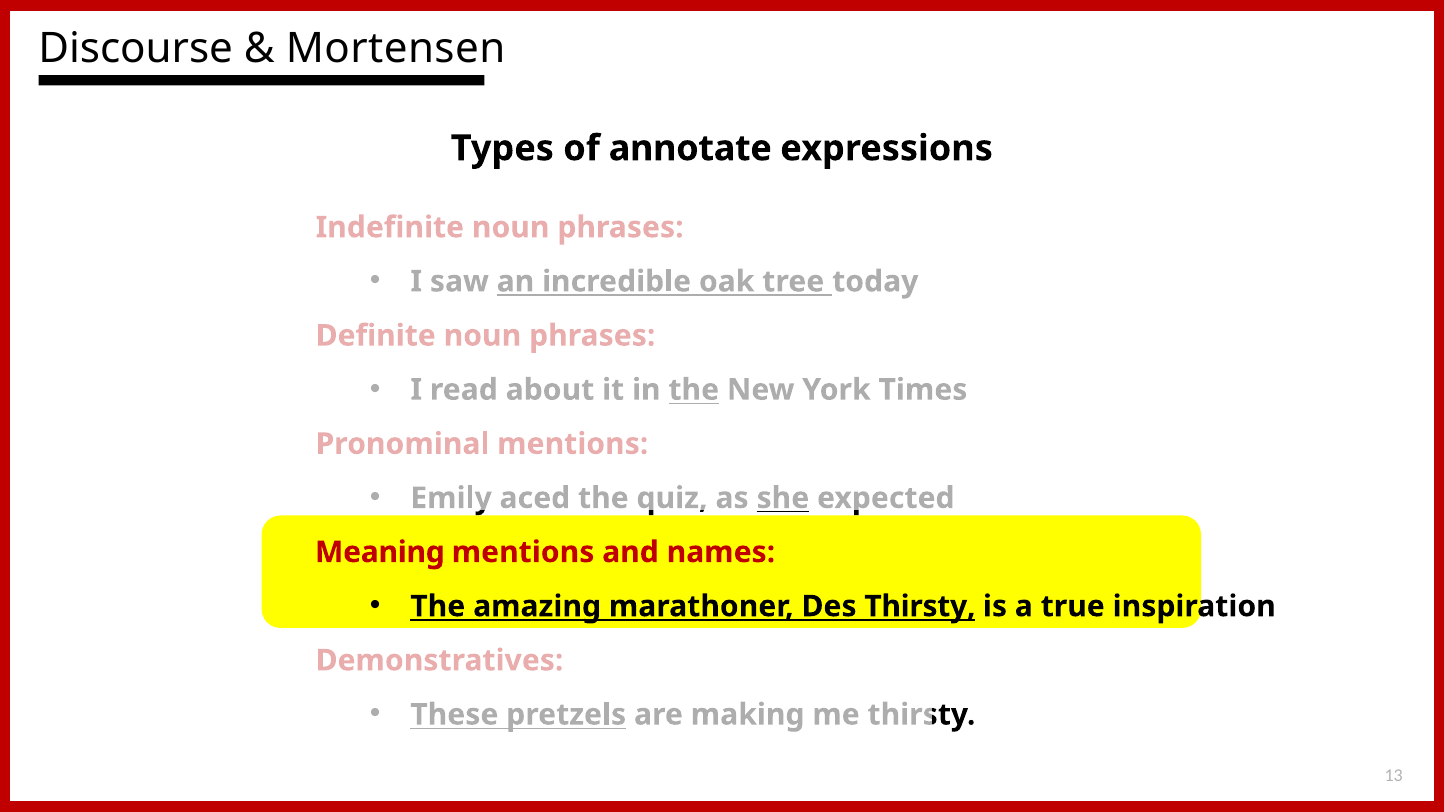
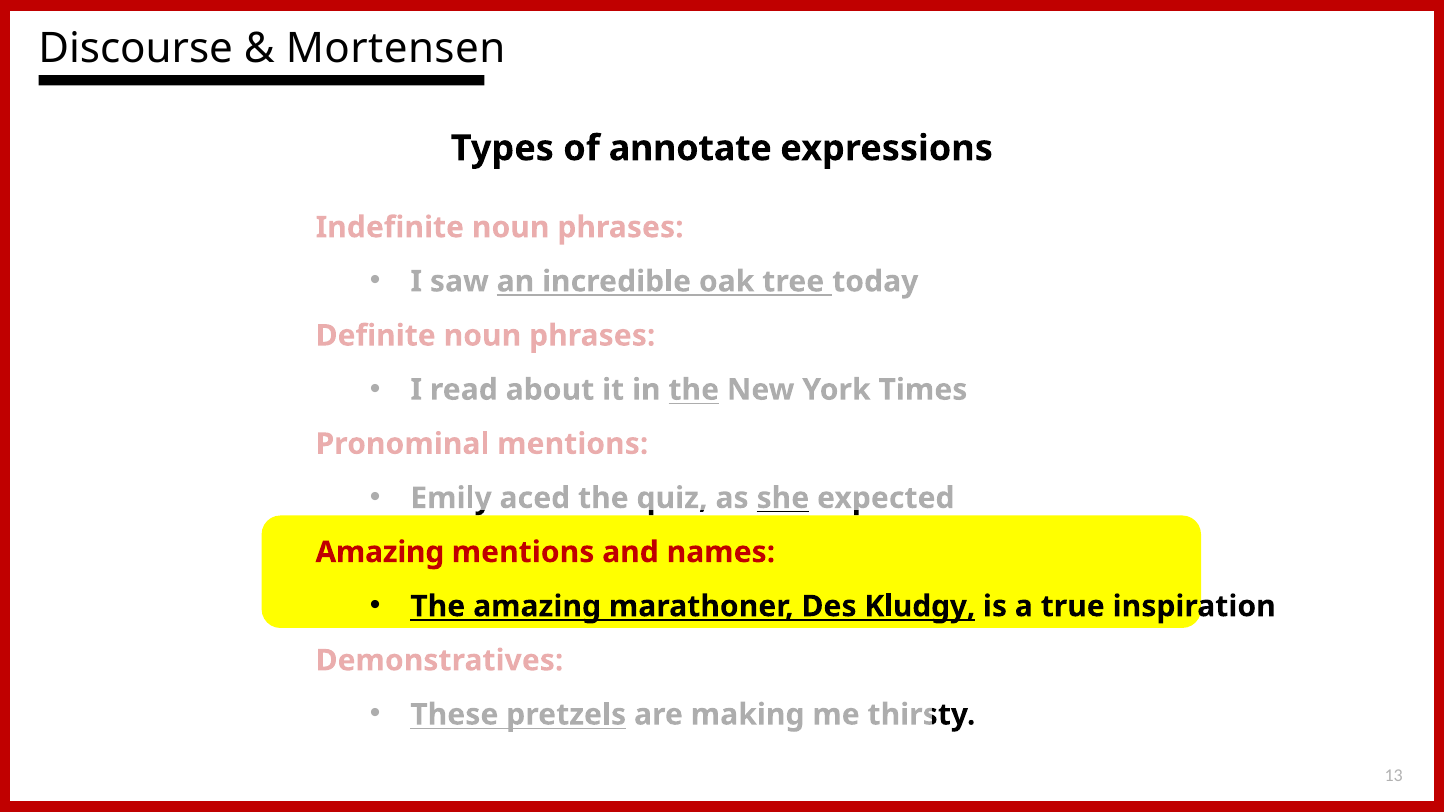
Meaning at (380, 552): Meaning -> Amazing
Thirsty at (920, 607): Thirsty -> Kludgy
